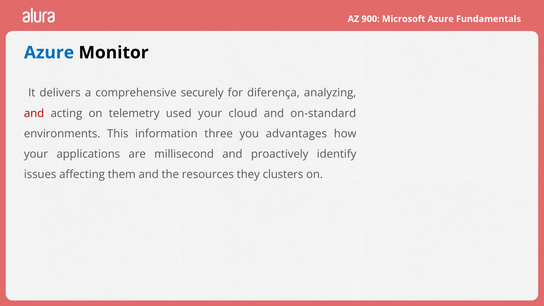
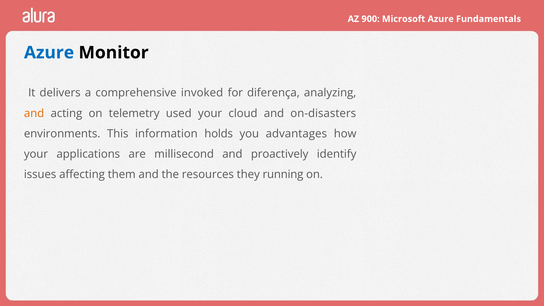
securely: securely -> invoked
and at (34, 113) colour: red -> orange
on-standard: on-standard -> on-disasters
three: three -> holds
clusters: clusters -> running
